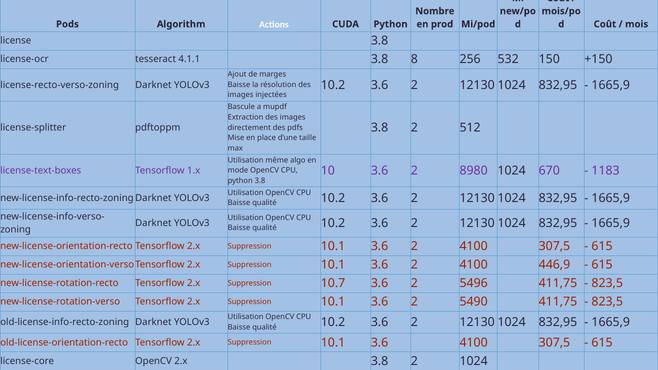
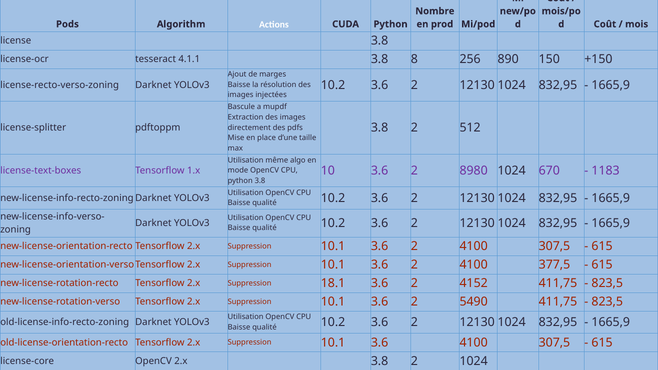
532: 532 -> 890
446,9: 446,9 -> 377,5
10.7: 10.7 -> 18.1
5496: 5496 -> 4152
